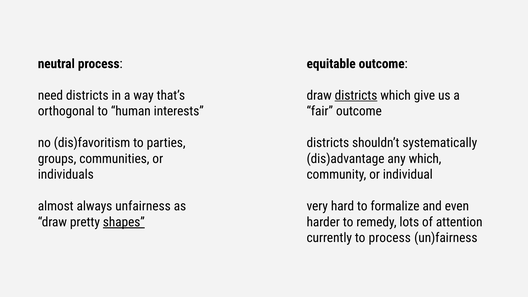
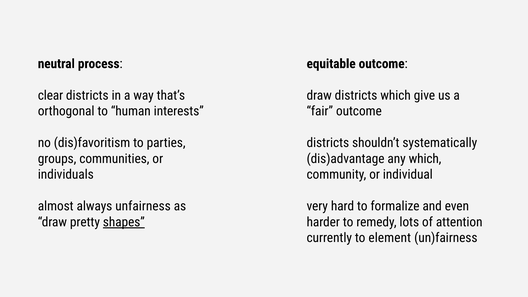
need: need -> clear
districts at (356, 95) underline: present -> none
to process: process -> element
